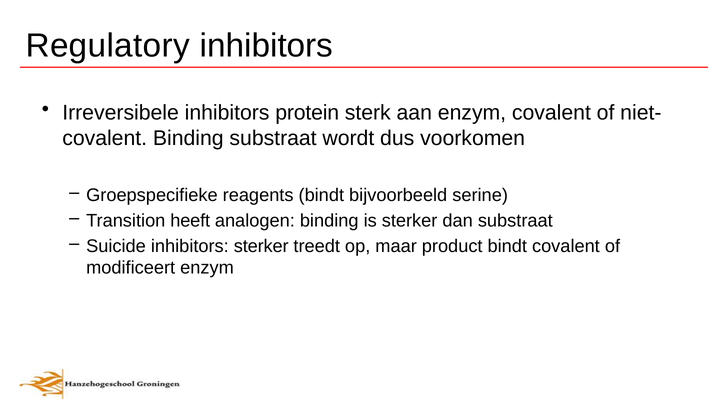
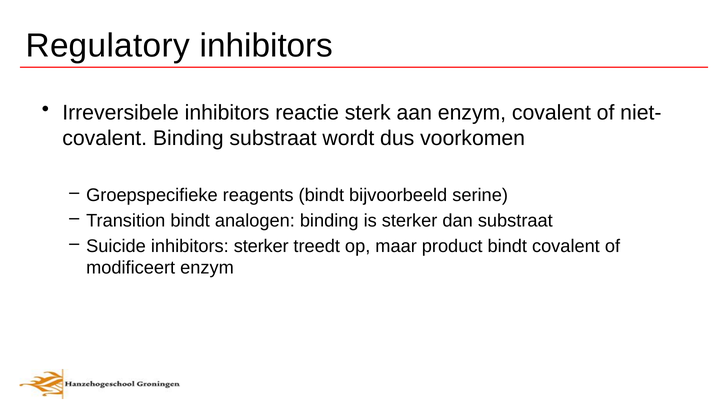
protein: protein -> reactie
Transition heeft: heeft -> bindt
